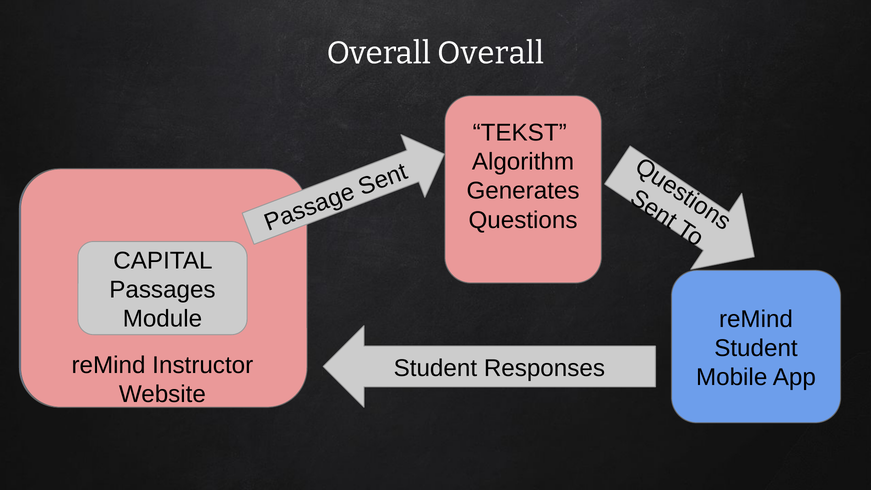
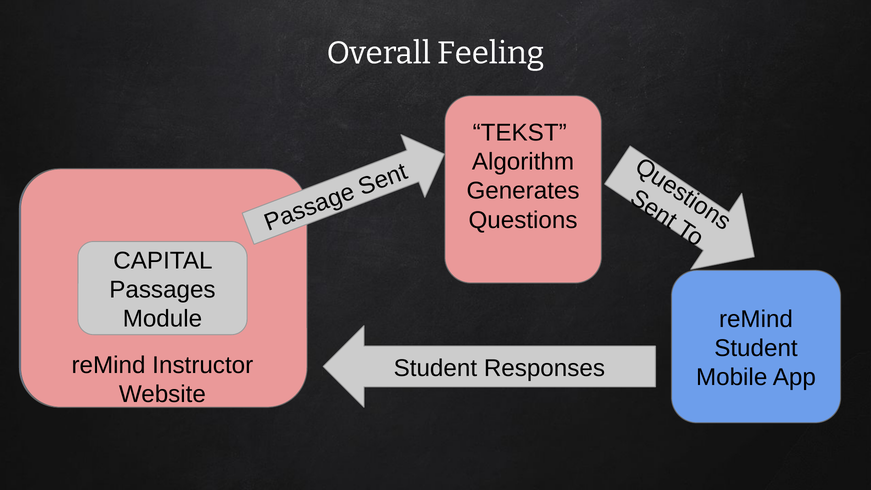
Overall Overall: Overall -> Feeling
